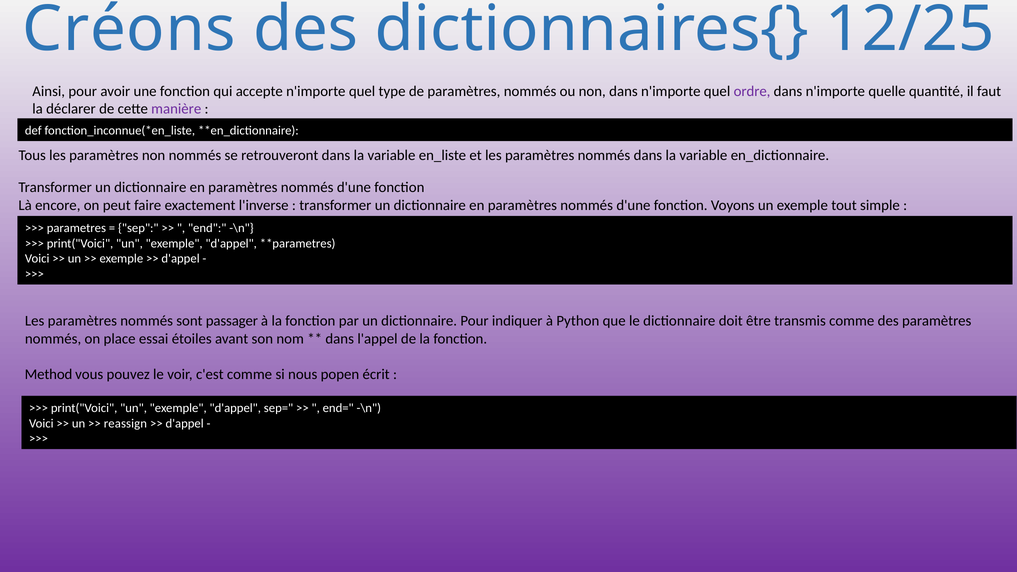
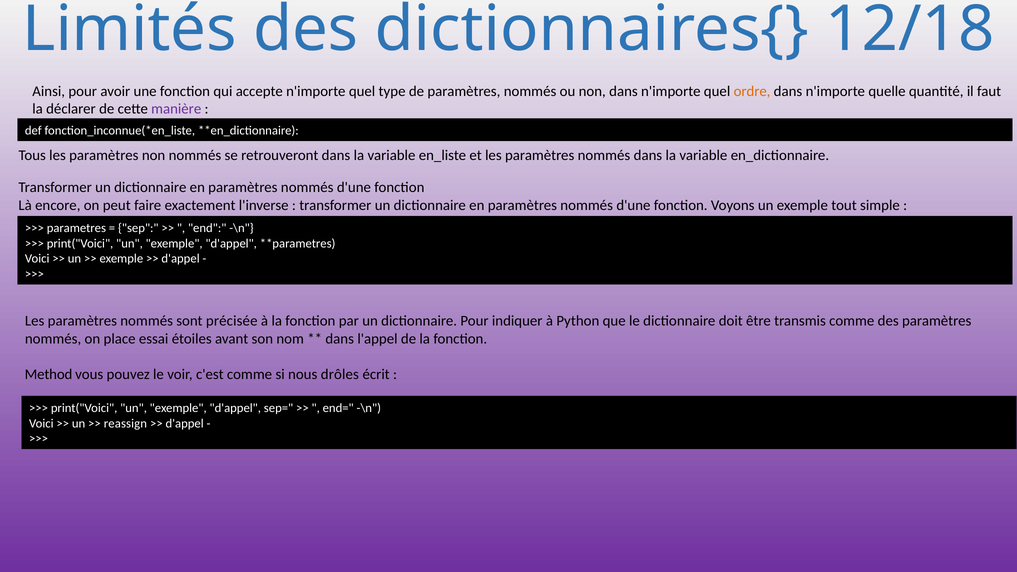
Créons: Créons -> Limités
12/25: 12/25 -> 12/18
ordre colour: purple -> orange
passager: passager -> précisée
popen: popen -> drôles
